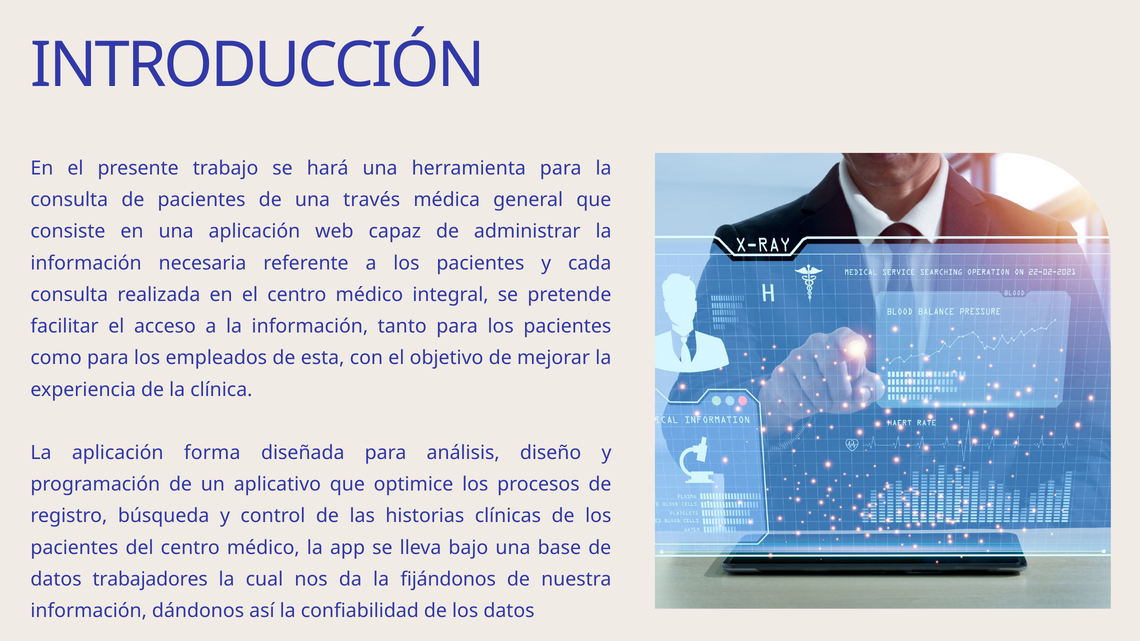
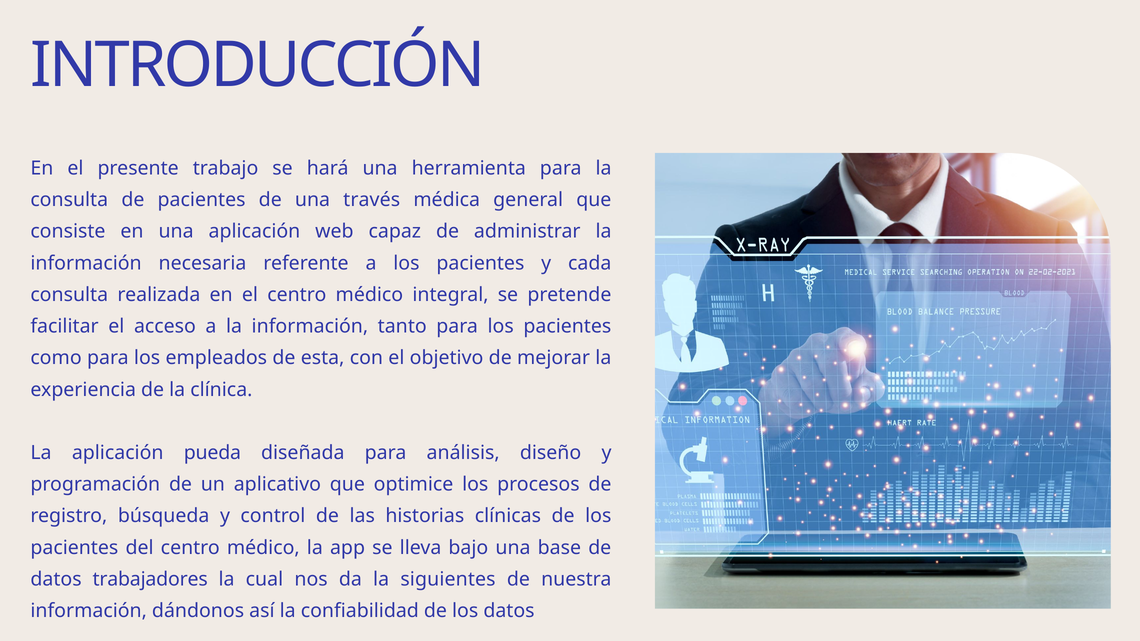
forma: forma -> pueda
fijándonos: fijándonos -> siguientes
